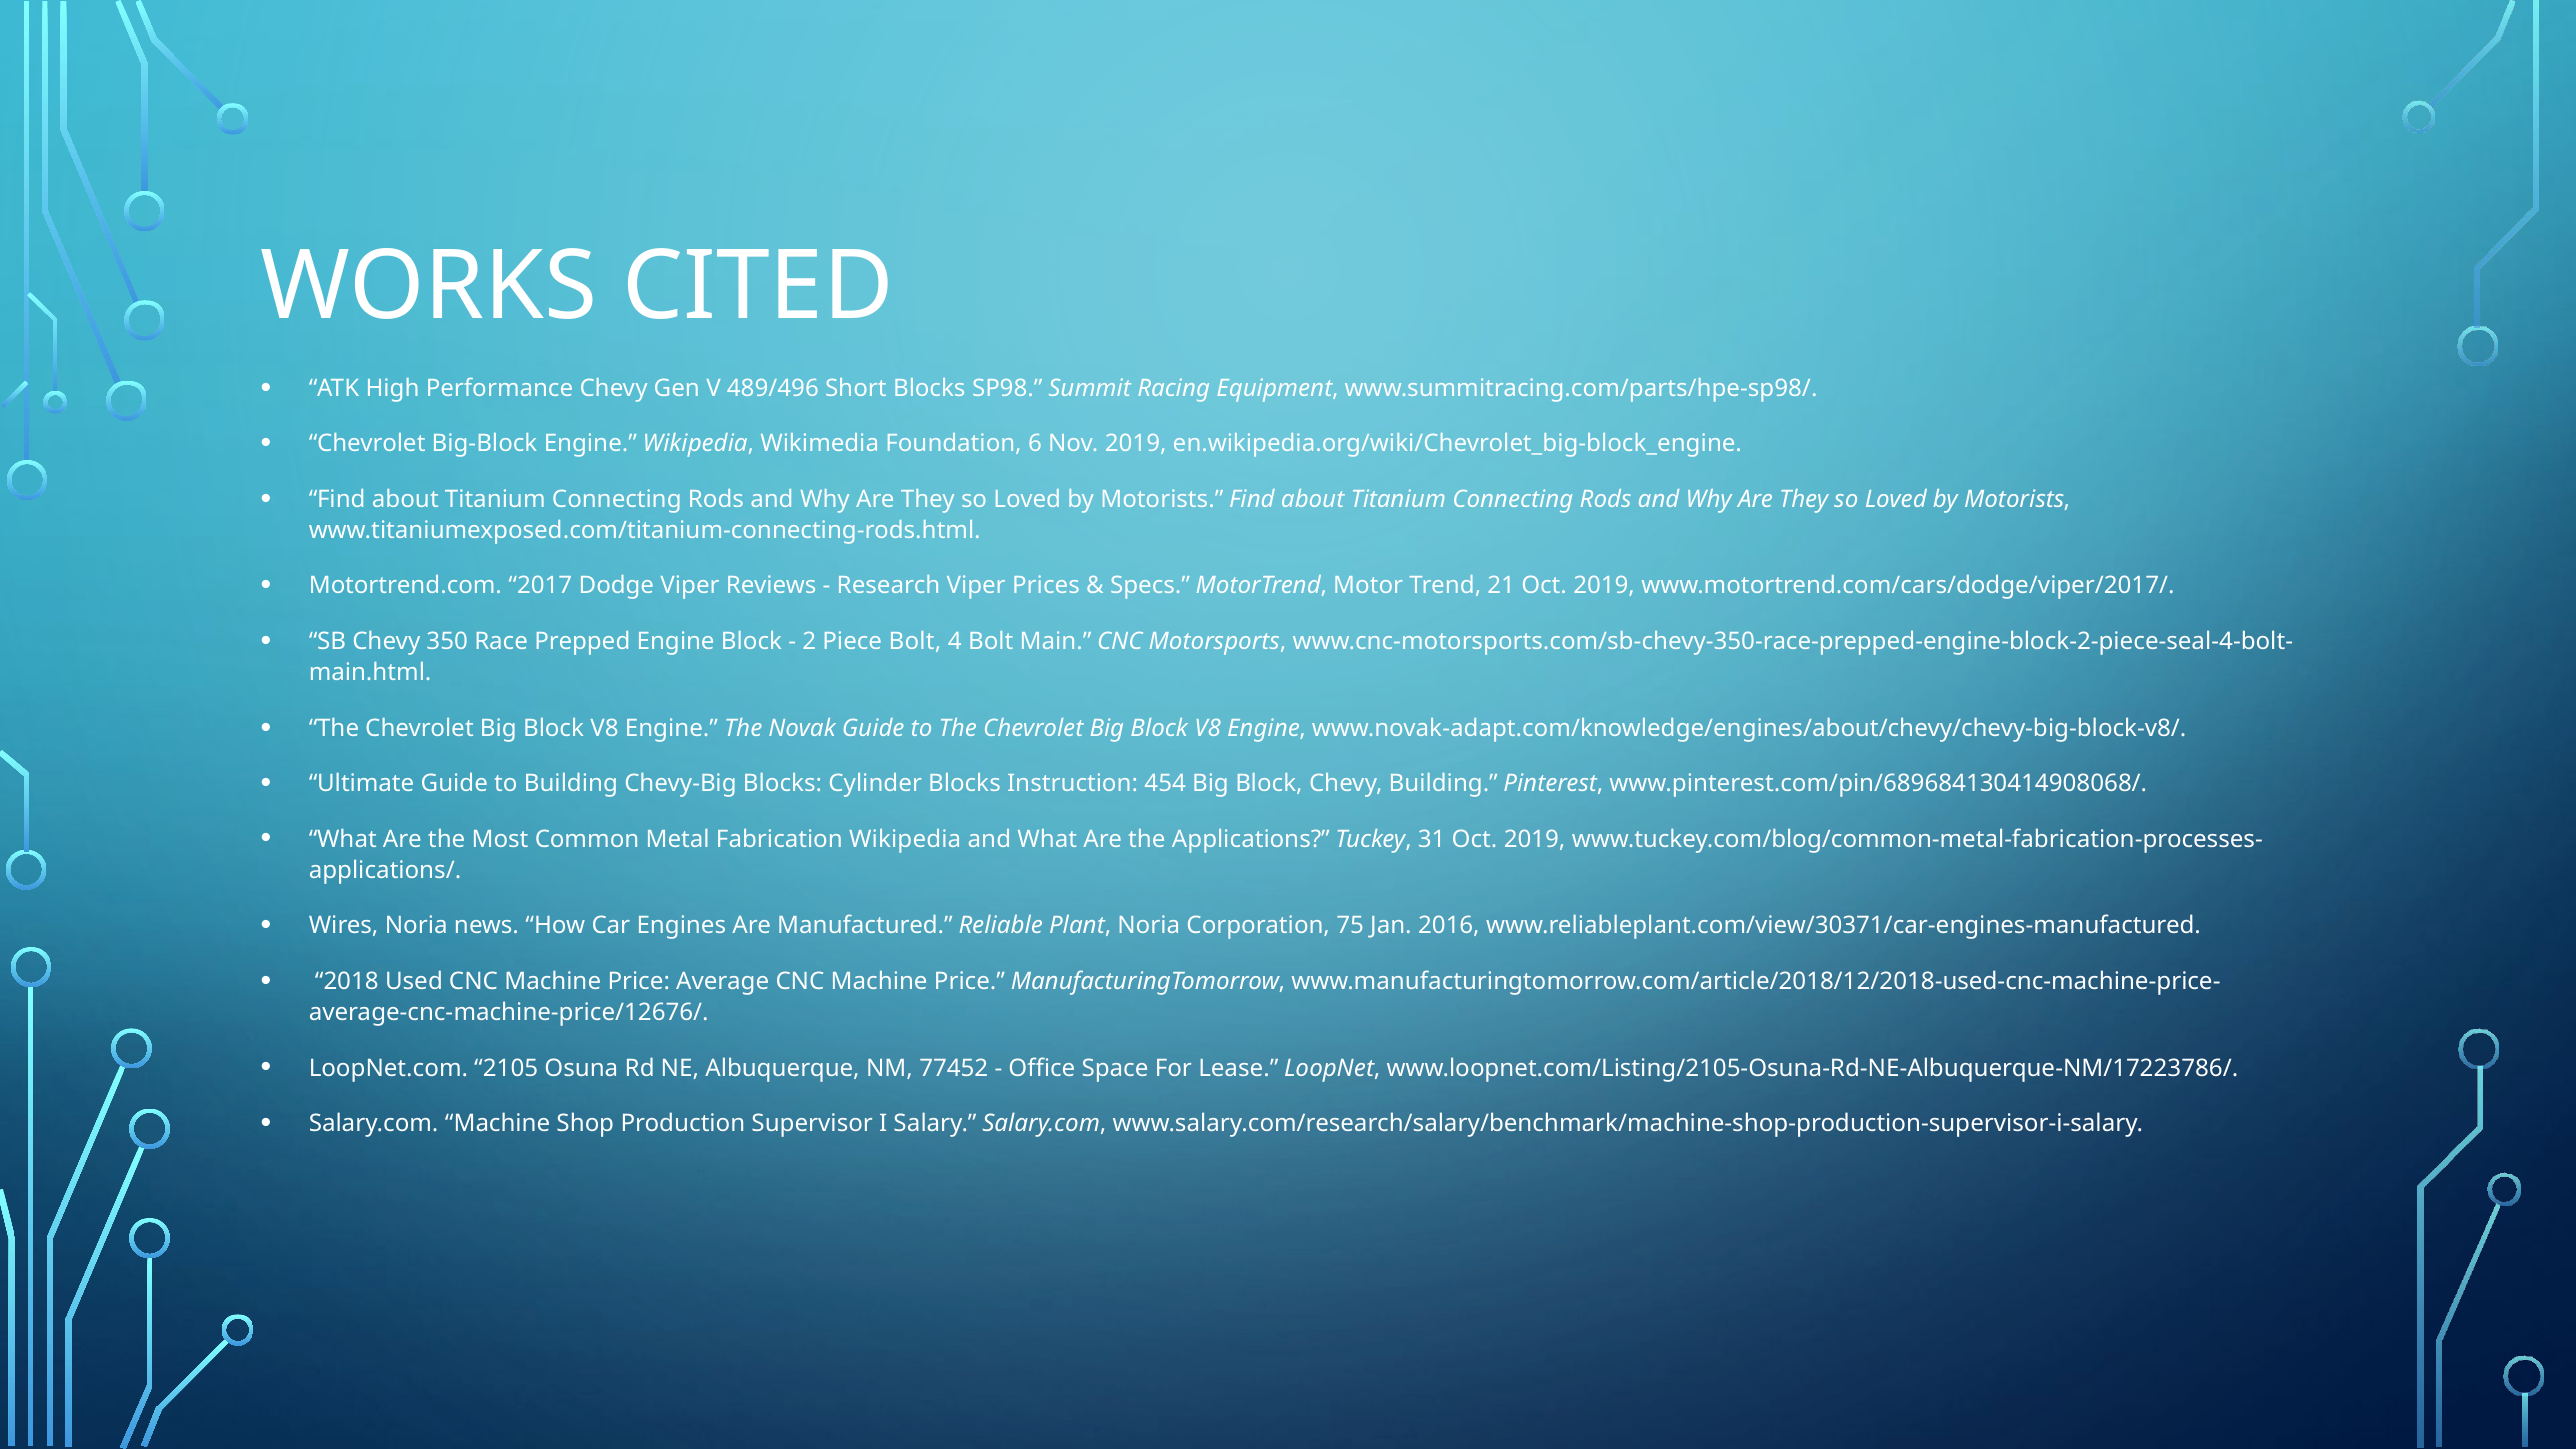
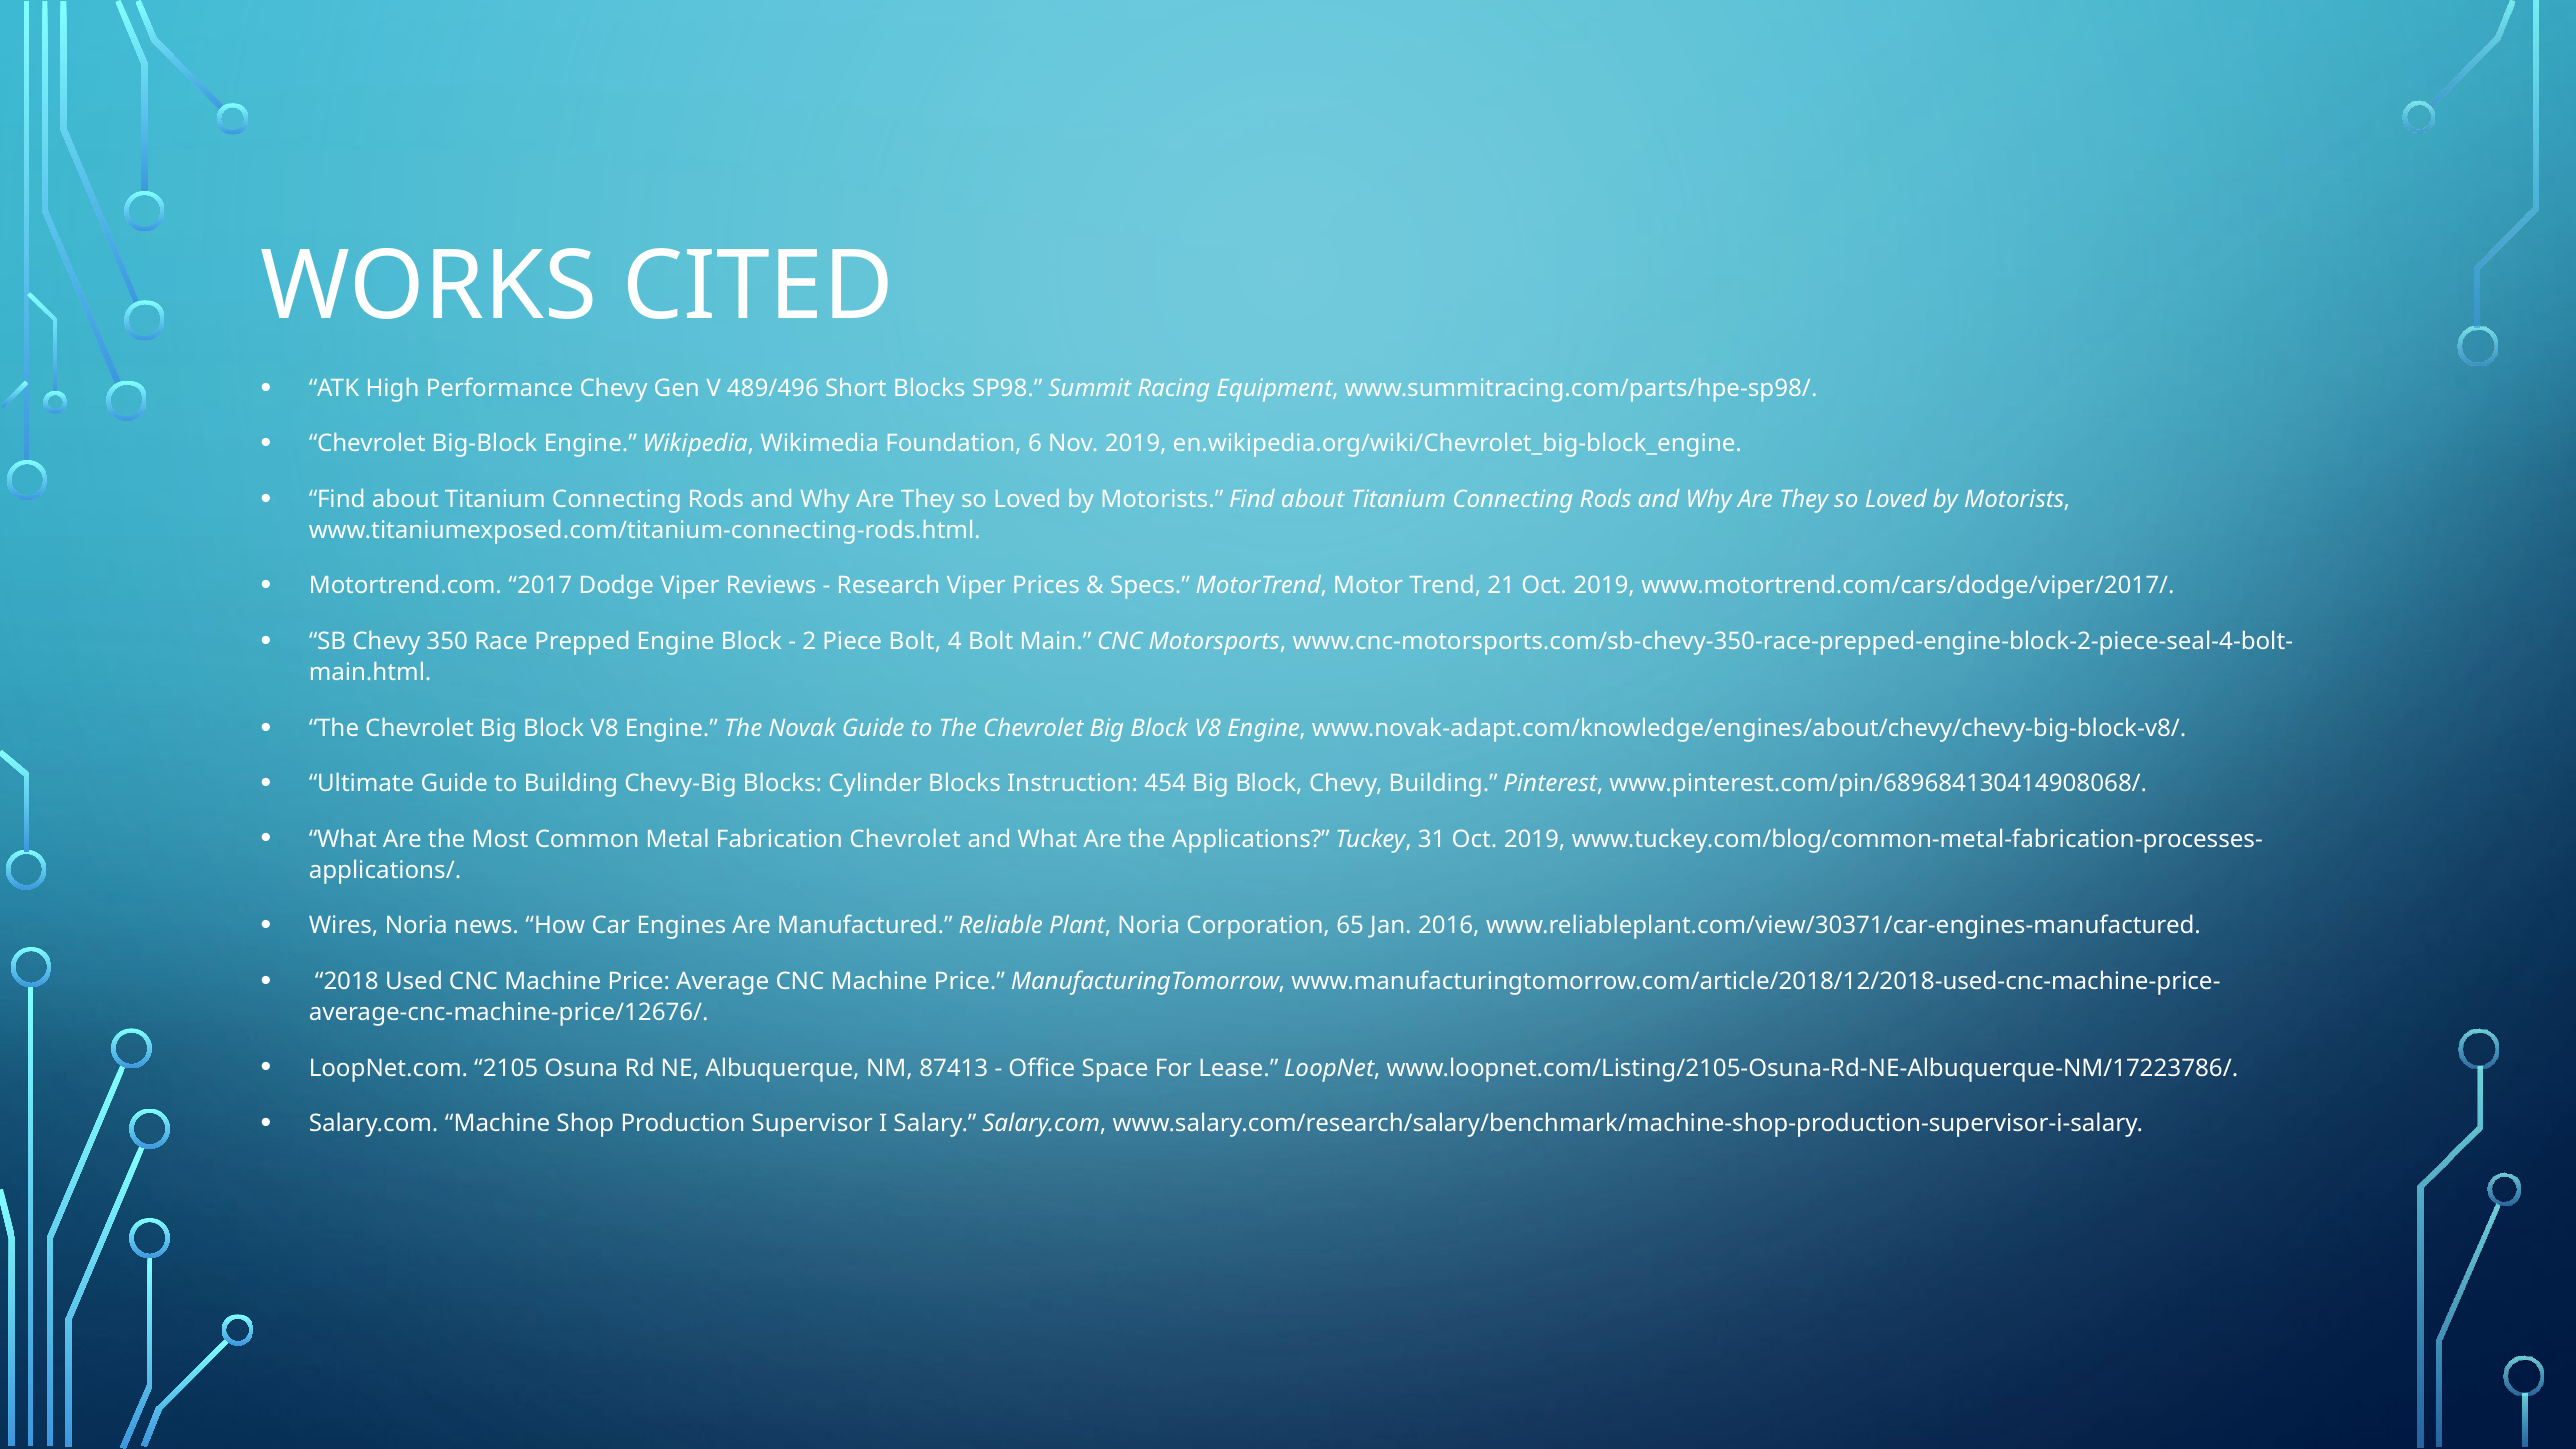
Fabrication Wikipedia: Wikipedia -> Chevrolet
75: 75 -> 65
77452: 77452 -> 87413
